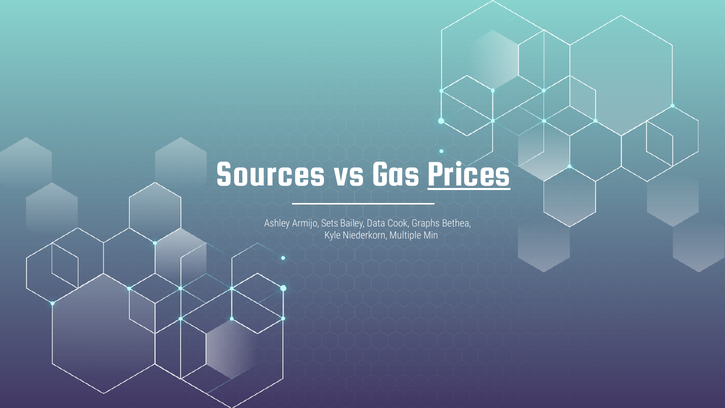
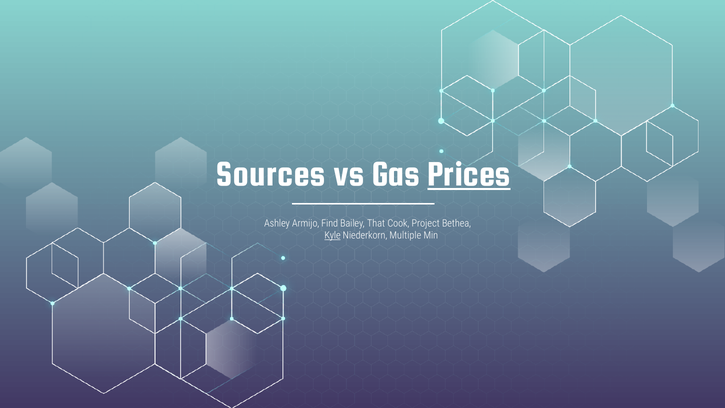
Sets: Sets -> Find
Data: Data -> That
Graphs: Graphs -> Project
Kyle underline: none -> present
